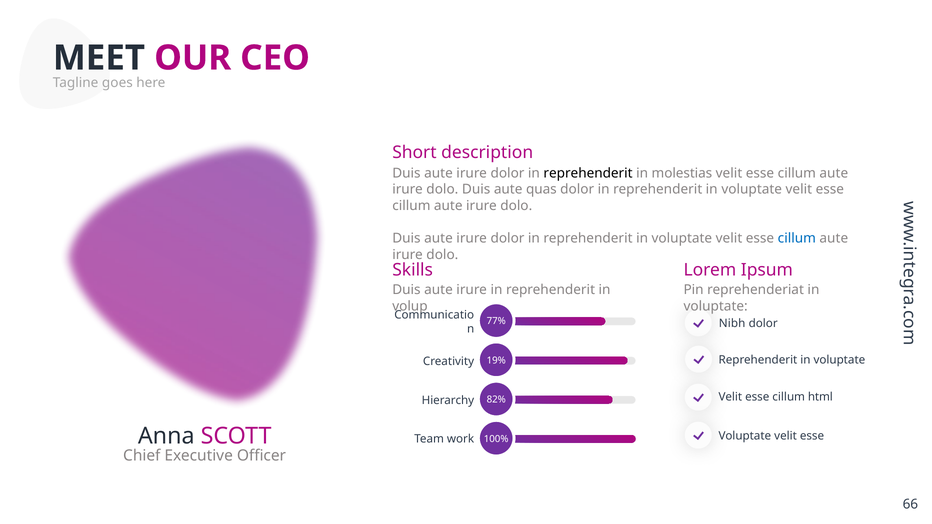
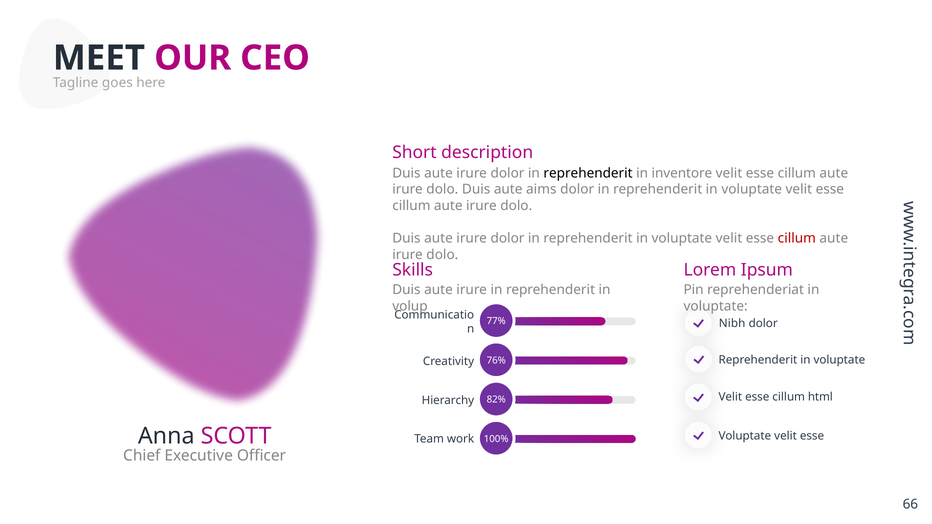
molestias: molestias -> inventore
quas: quas -> aims
cillum at (797, 238) colour: blue -> red
19%: 19% -> 76%
